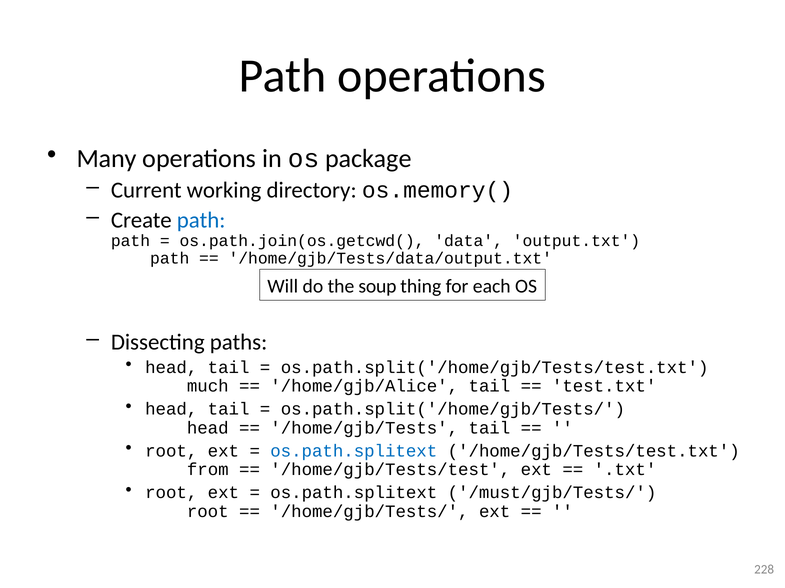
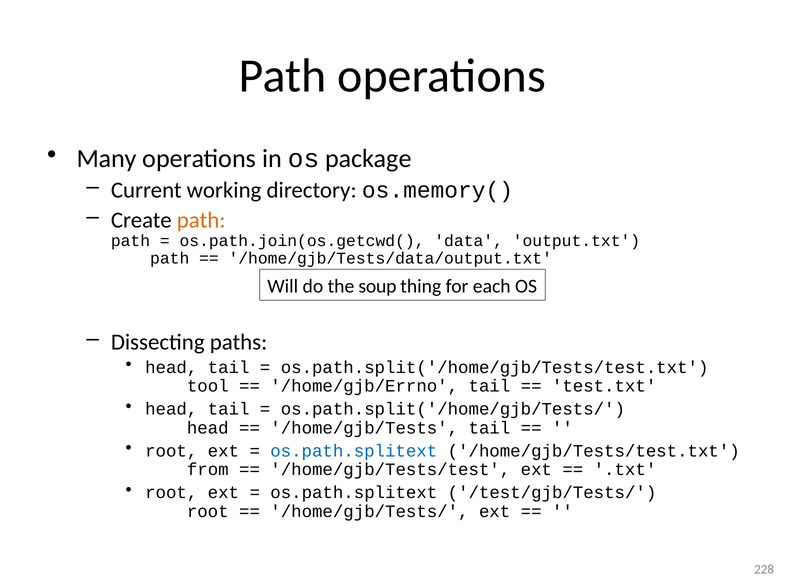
path at (201, 221) colour: blue -> orange
much: much -> tool
/home/gjb/Alice: /home/gjb/Alice -> /home/gjb/Errno
/must/gjb/Tests/: /must/gjb/Tests/ -> /test/gjb/Tests/
